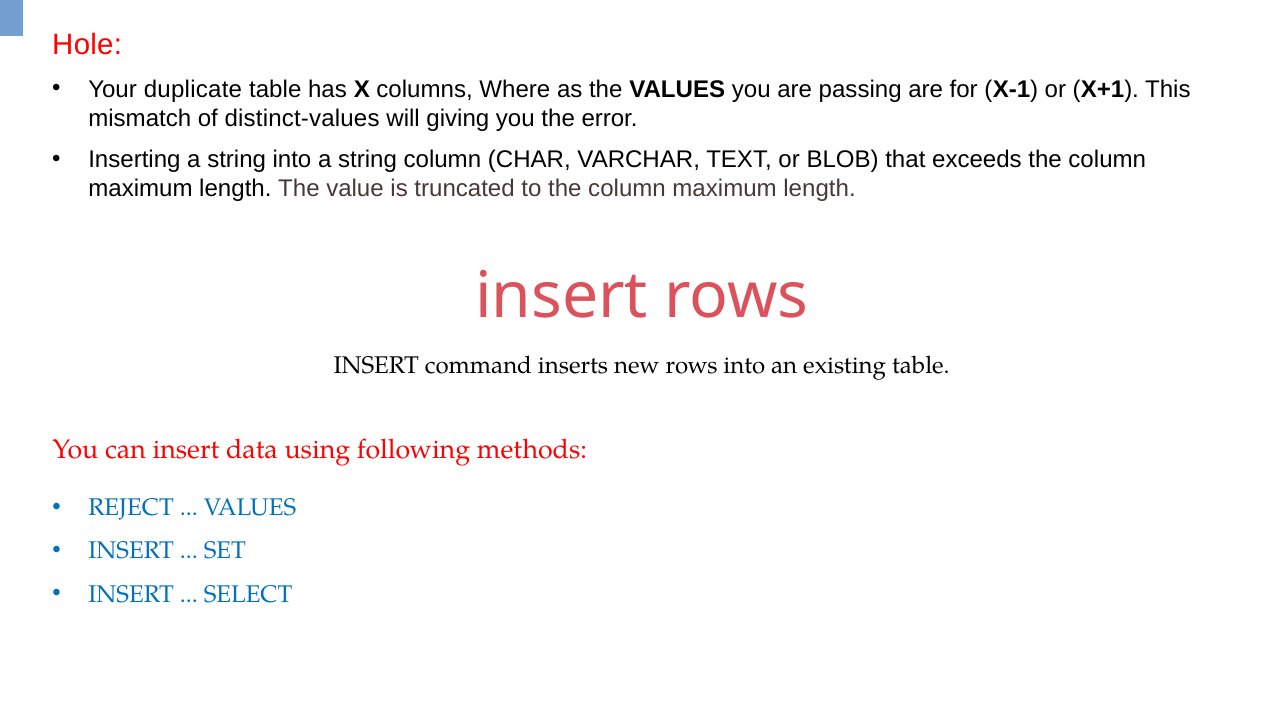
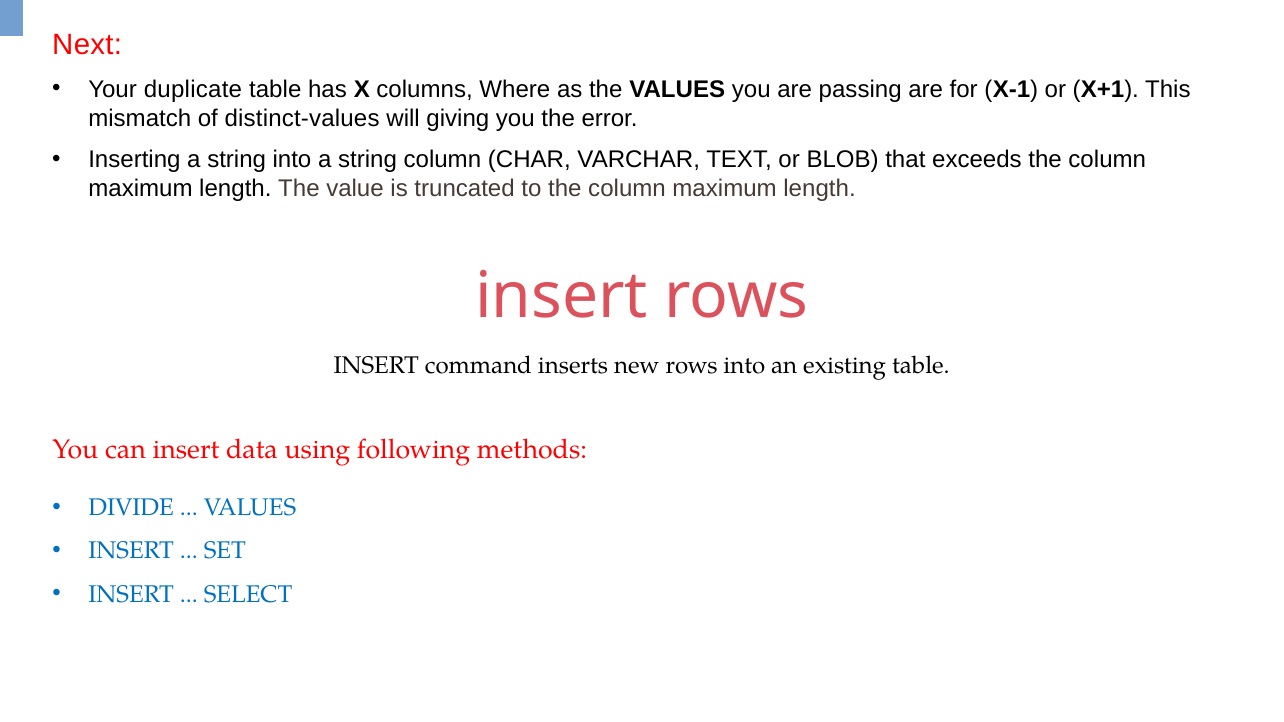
Hole: Hole -> Next
REJECT: REJECT -> DIVIDE
